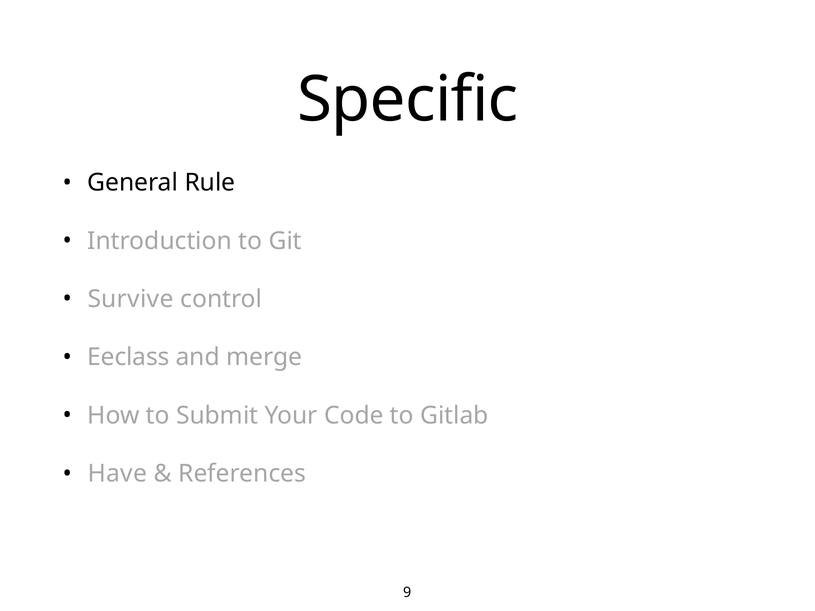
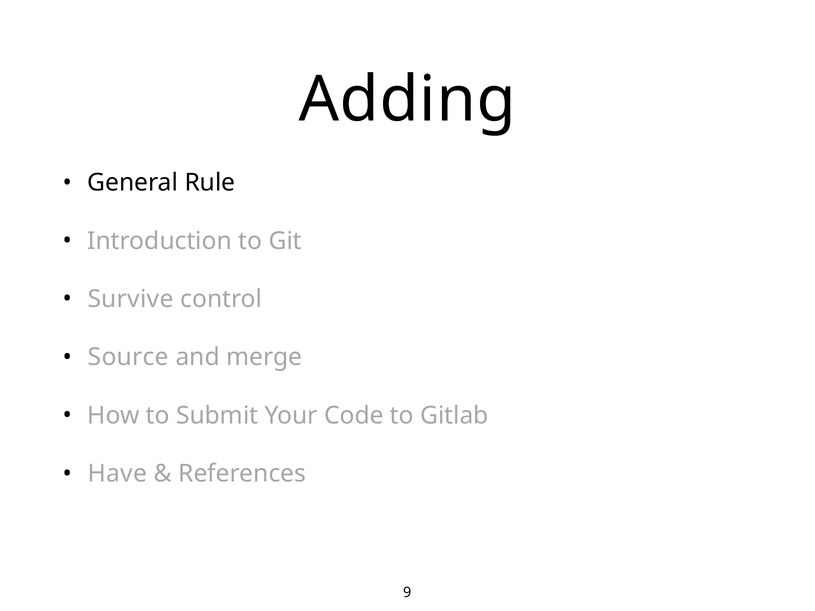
Specific: Specific -> Adding
Eeclass: Eeclass -> Source
